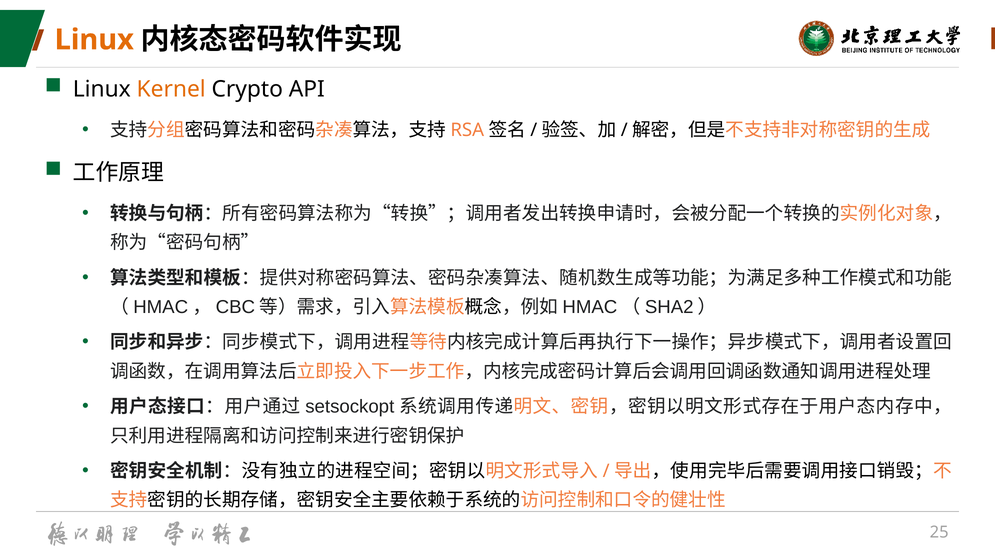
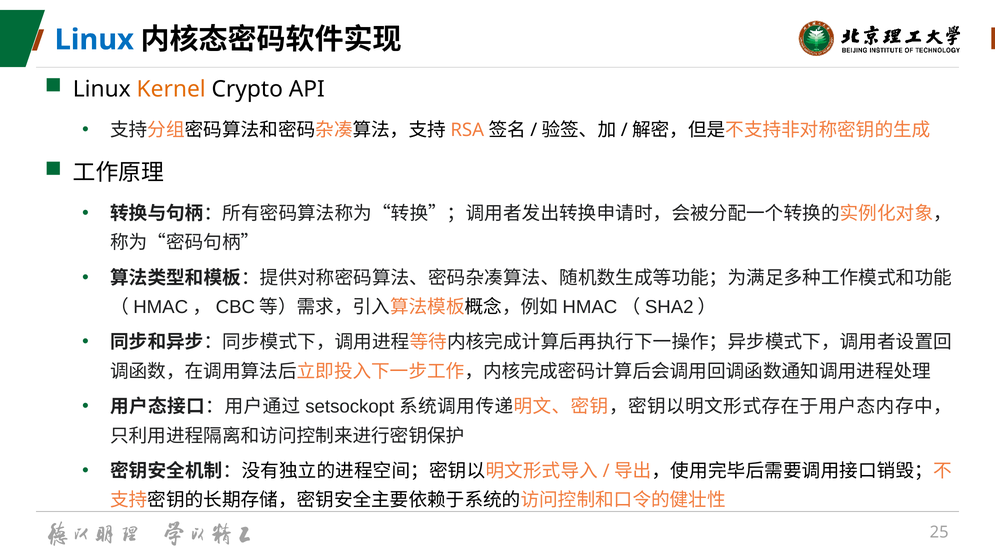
Linux at (94, 40) colour: orange -> blue
